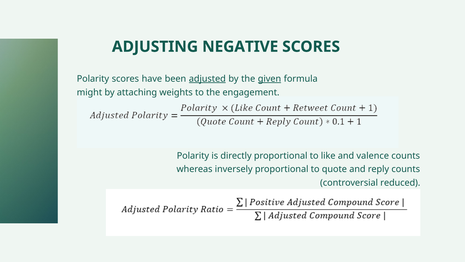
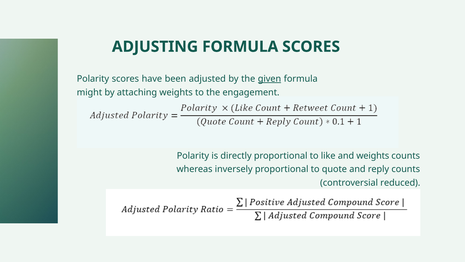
ADJUSTING NEGATIVE: NEGATIVE -> FORMULA
adjusted underline: present -> none
and valence: valence -> weights
